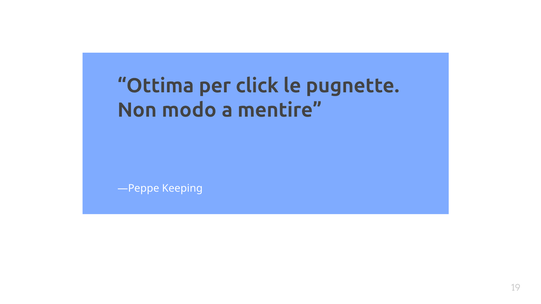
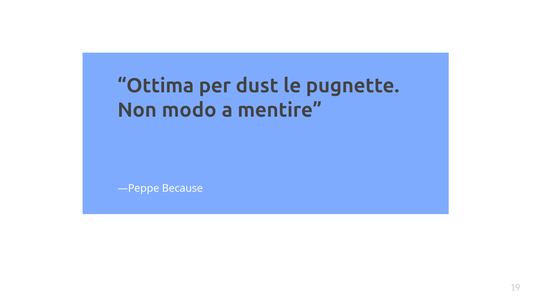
click: click -> dust
Keeping: Keeping -> Because
